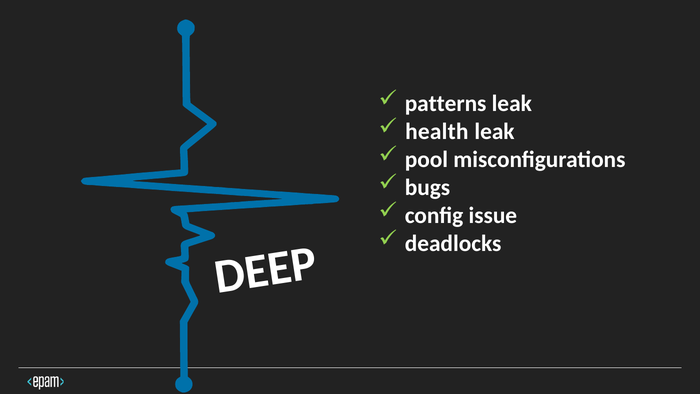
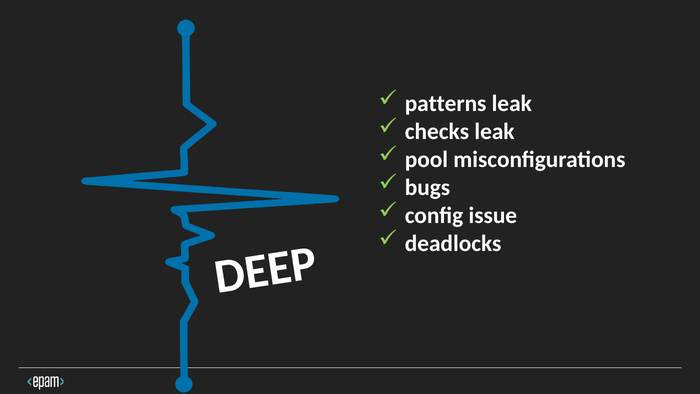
health: health -> checks
